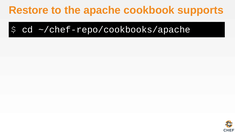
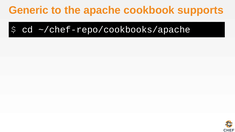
Restore: Restore -> Generic
